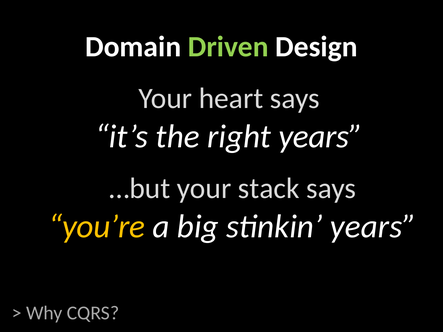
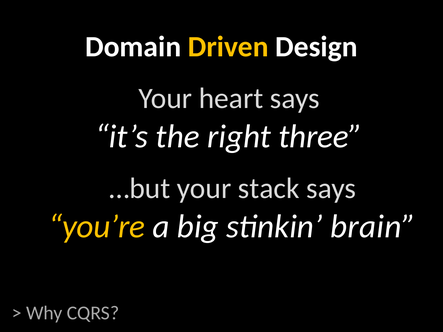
Driven colour: light green -> yellow
right years: years -> three
stinkin years: years -> brain
